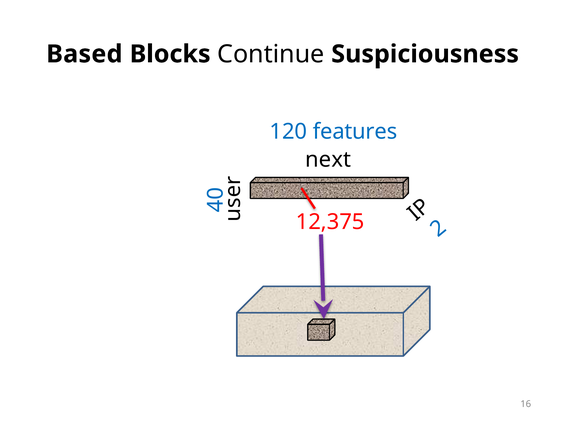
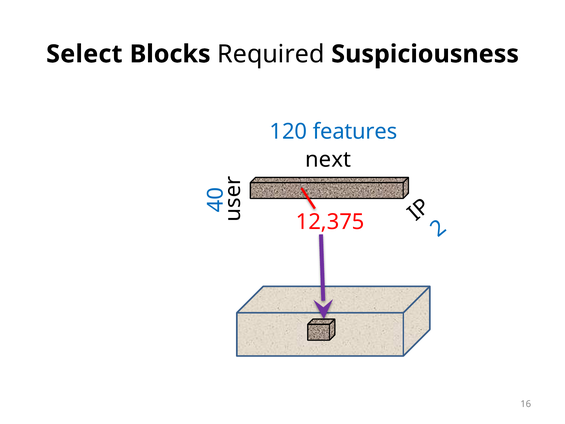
Based: Based -> Select
Continue: Continue -> Required
